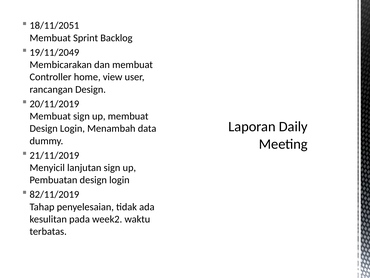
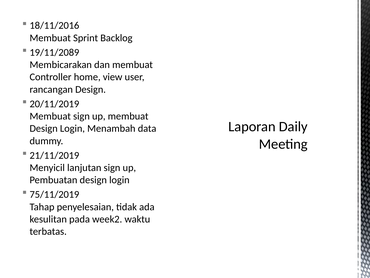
18/11/2051: 18/11/2051 -> 18/11/2016
19/11/2049: 19/11/2049 -> 19/11/2089
82/11/2019: 82/11/2019 -> 75/11/2019
